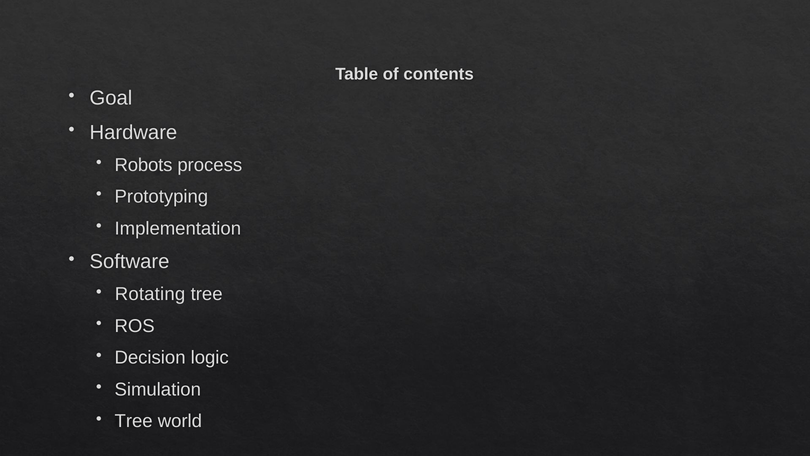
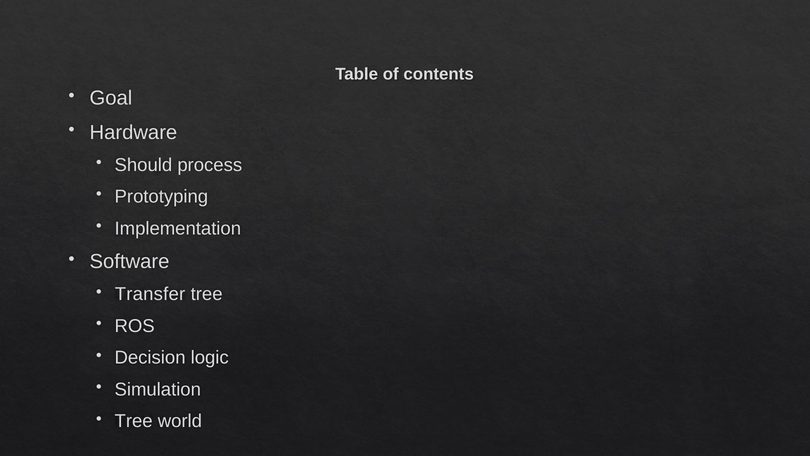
Robots: Robots -> Should
Rotating: Rotating -> Transfer
